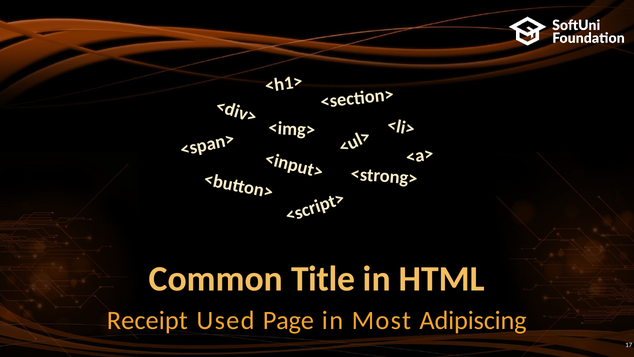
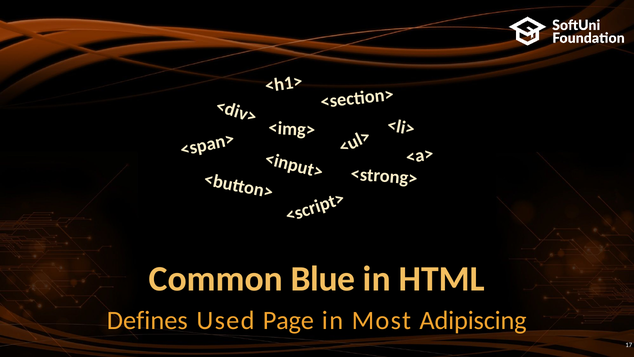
Title: Title -> Blue
Receipt: Receipt -> Defines
